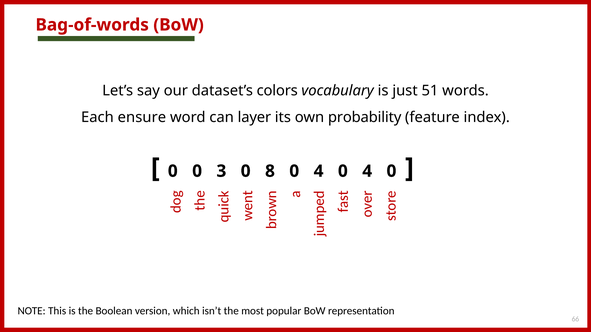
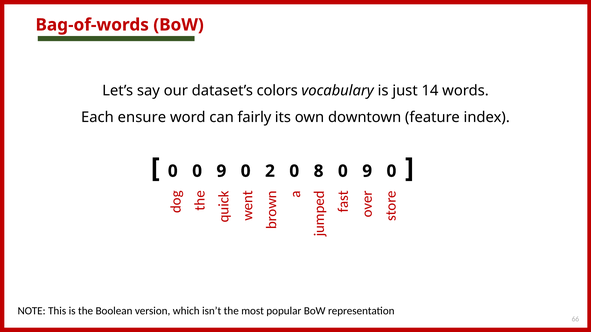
51: 51 -> 14
layer: layer -> fairly
probability: probability -> downtown
0 0 3: 3 -> 9
8: 8 -> 2
4 at (319, 171): 4 -> 8
4 at (367, 171): 4 -> 9
